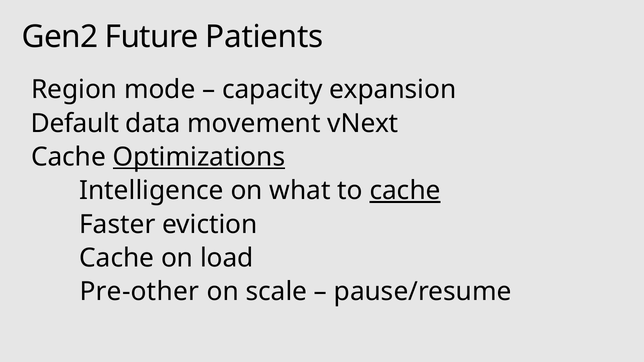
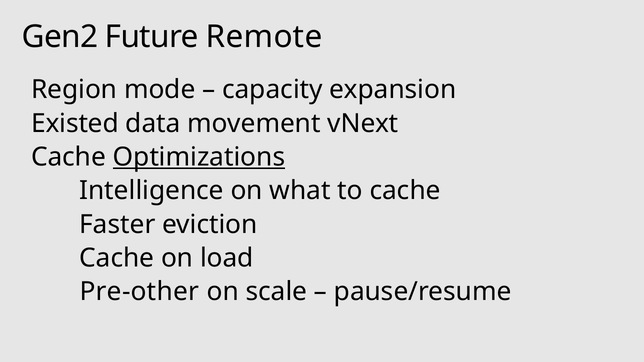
Patients: Patients -> Remote
Default: Default -> Existed
cache at (405, 191) underline: present -> none
